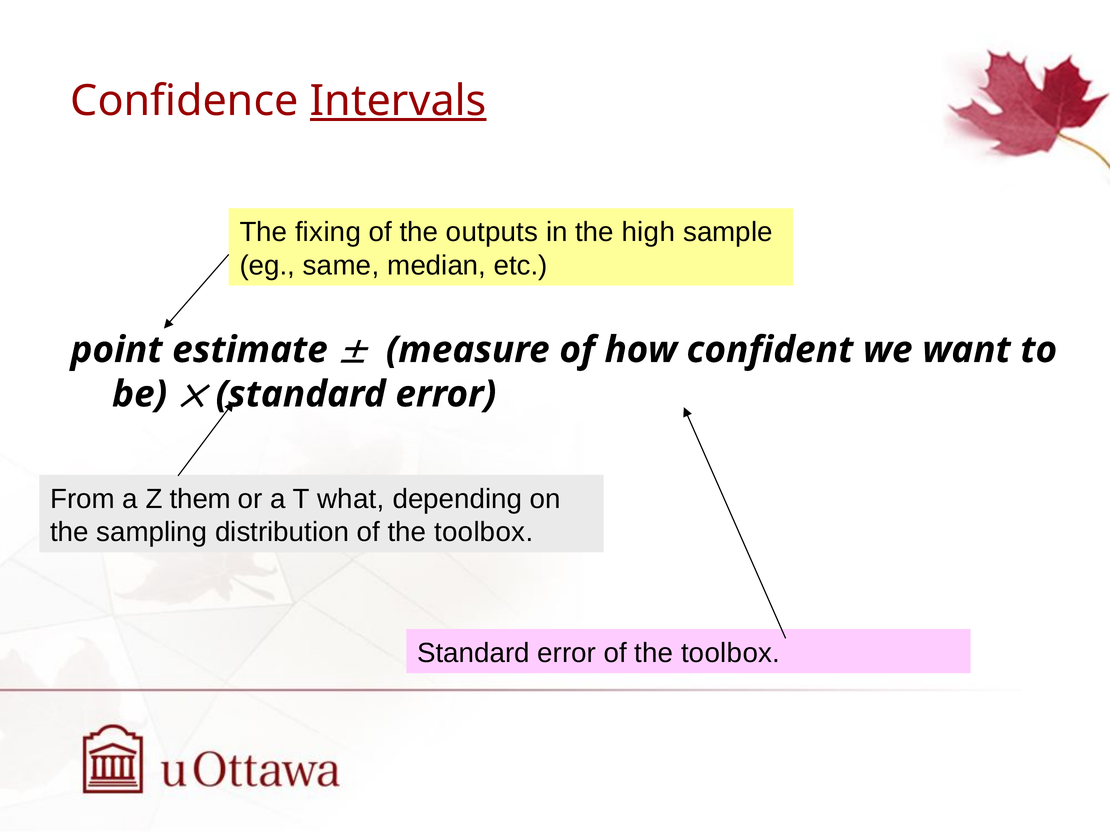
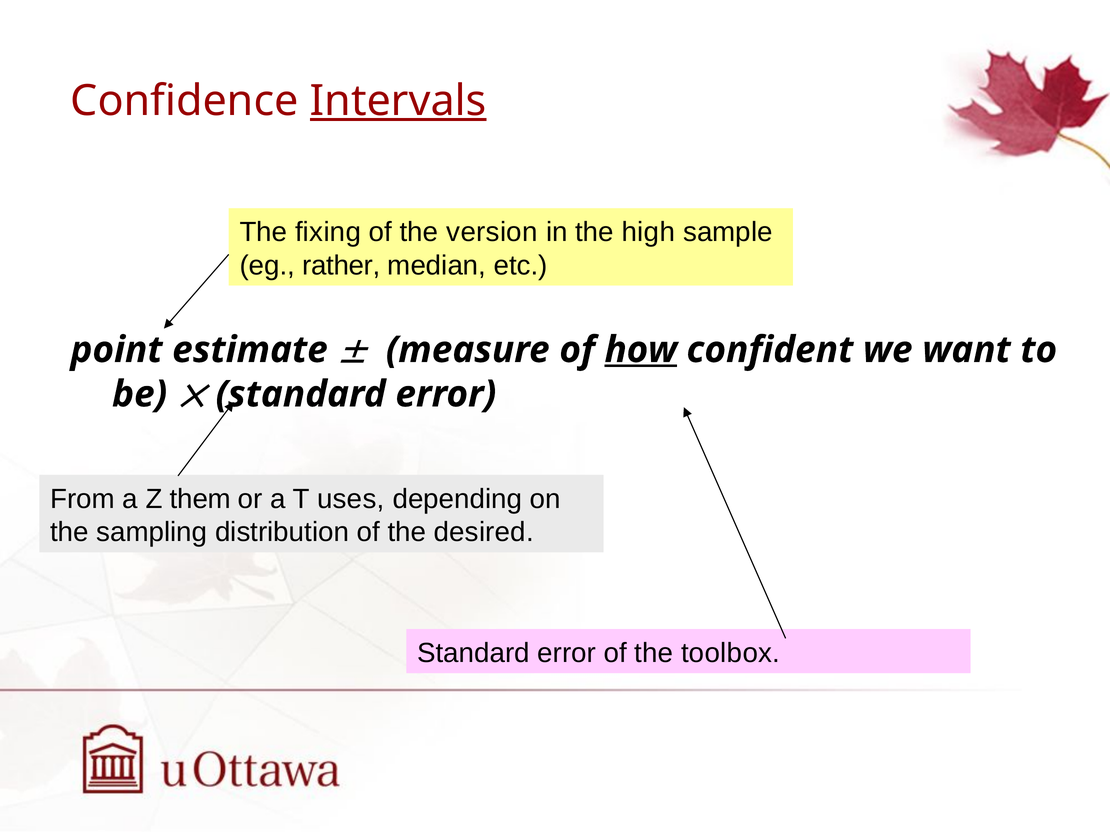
outputs: outputs -> version
same: same -> rather
how underline: none -> present
what: what -> uses
distribution of the toolbox: toolbox -> desired
